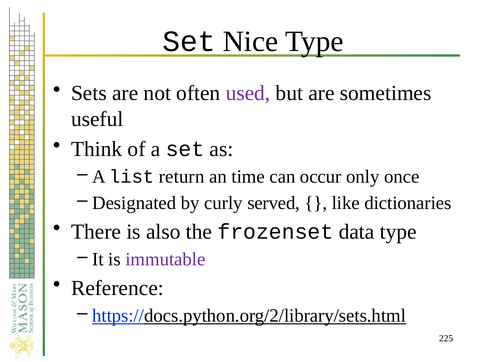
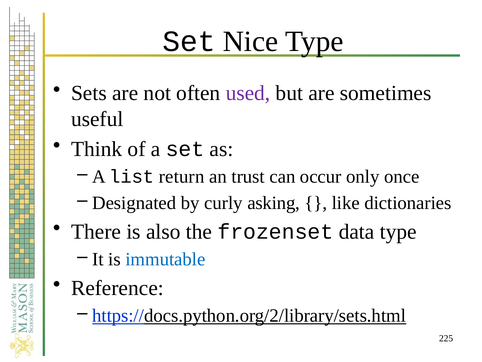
time: time -> trust
served: served -> asking
immutable colour: purple -> blue
